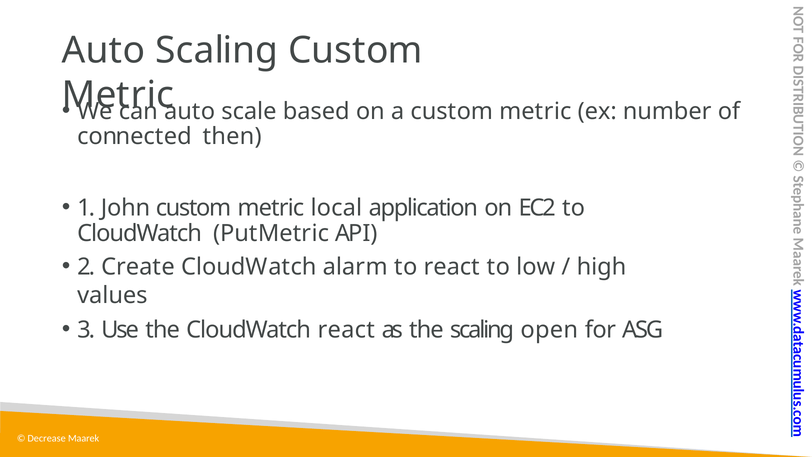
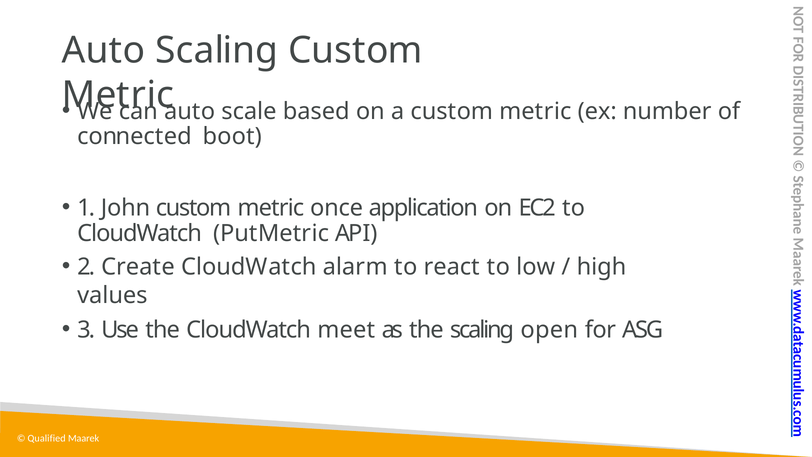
then: then -> boot
local: local -> once
CloudWatch react: react -> meet
Decrease: Decrease -> Qualified
